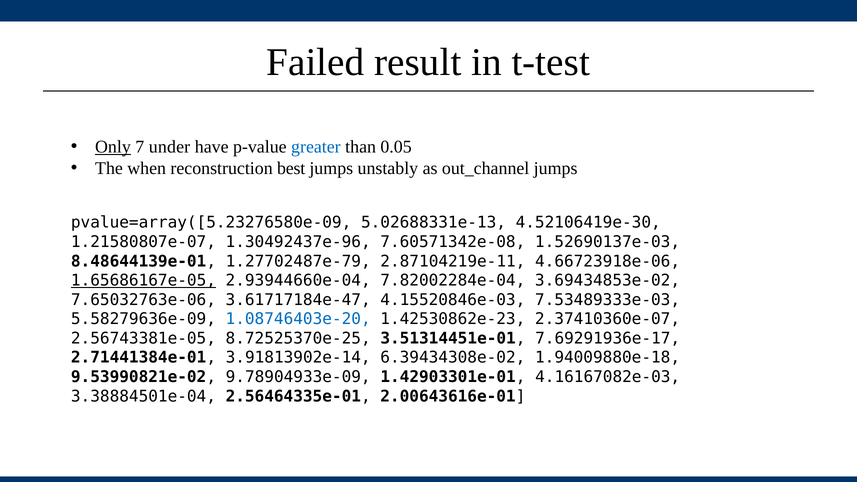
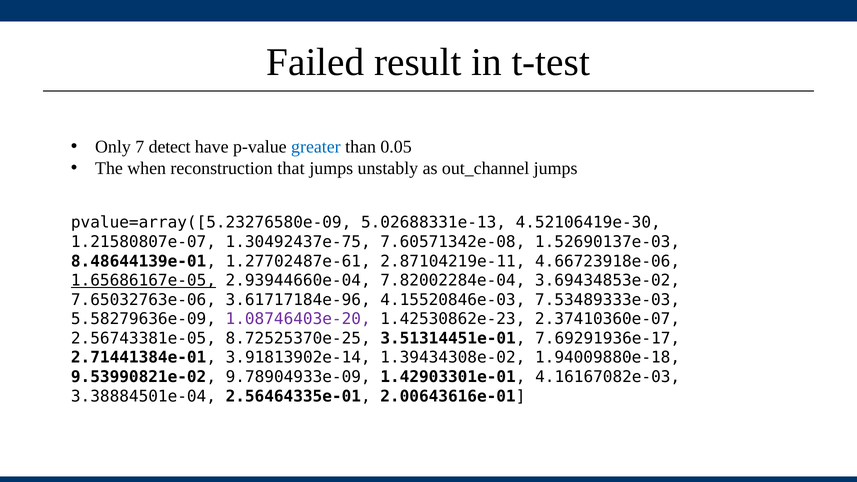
Only underline: present -> none
under: under -> detect
best: best -> that
1.30492437e-96: 1.30492437e-96 -> 1.30492437e-75
1.27702487e-79: 1.27702487e-79 -> 1.27702487e-61
3.61717184e-47: 3.61717184e-47 -> 3.61717184e-96
1.08746403e-20 colour: blue -> purple
6.39434308e-02: 6.39434308e-02 -> 1.39434308e-02
